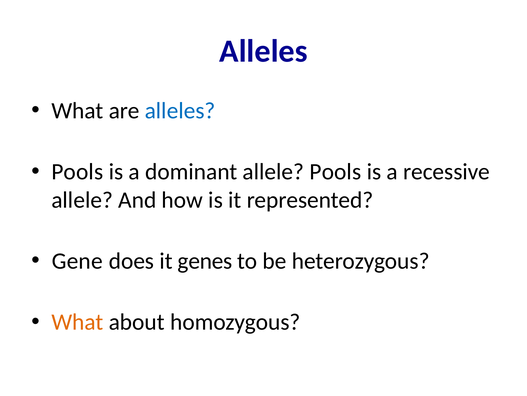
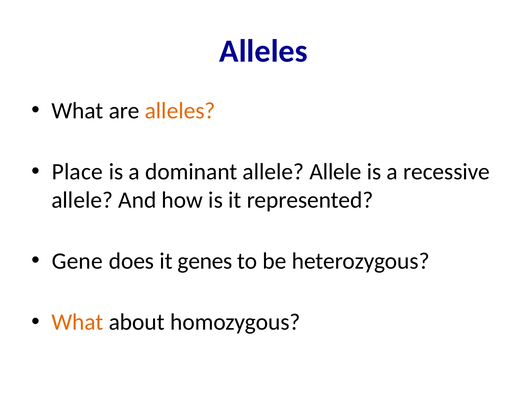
alleles at (180, 111) colour: blue -> orange
Pools at (77, 172): Pools -> Place
allele Pools: Pools -> Allele
